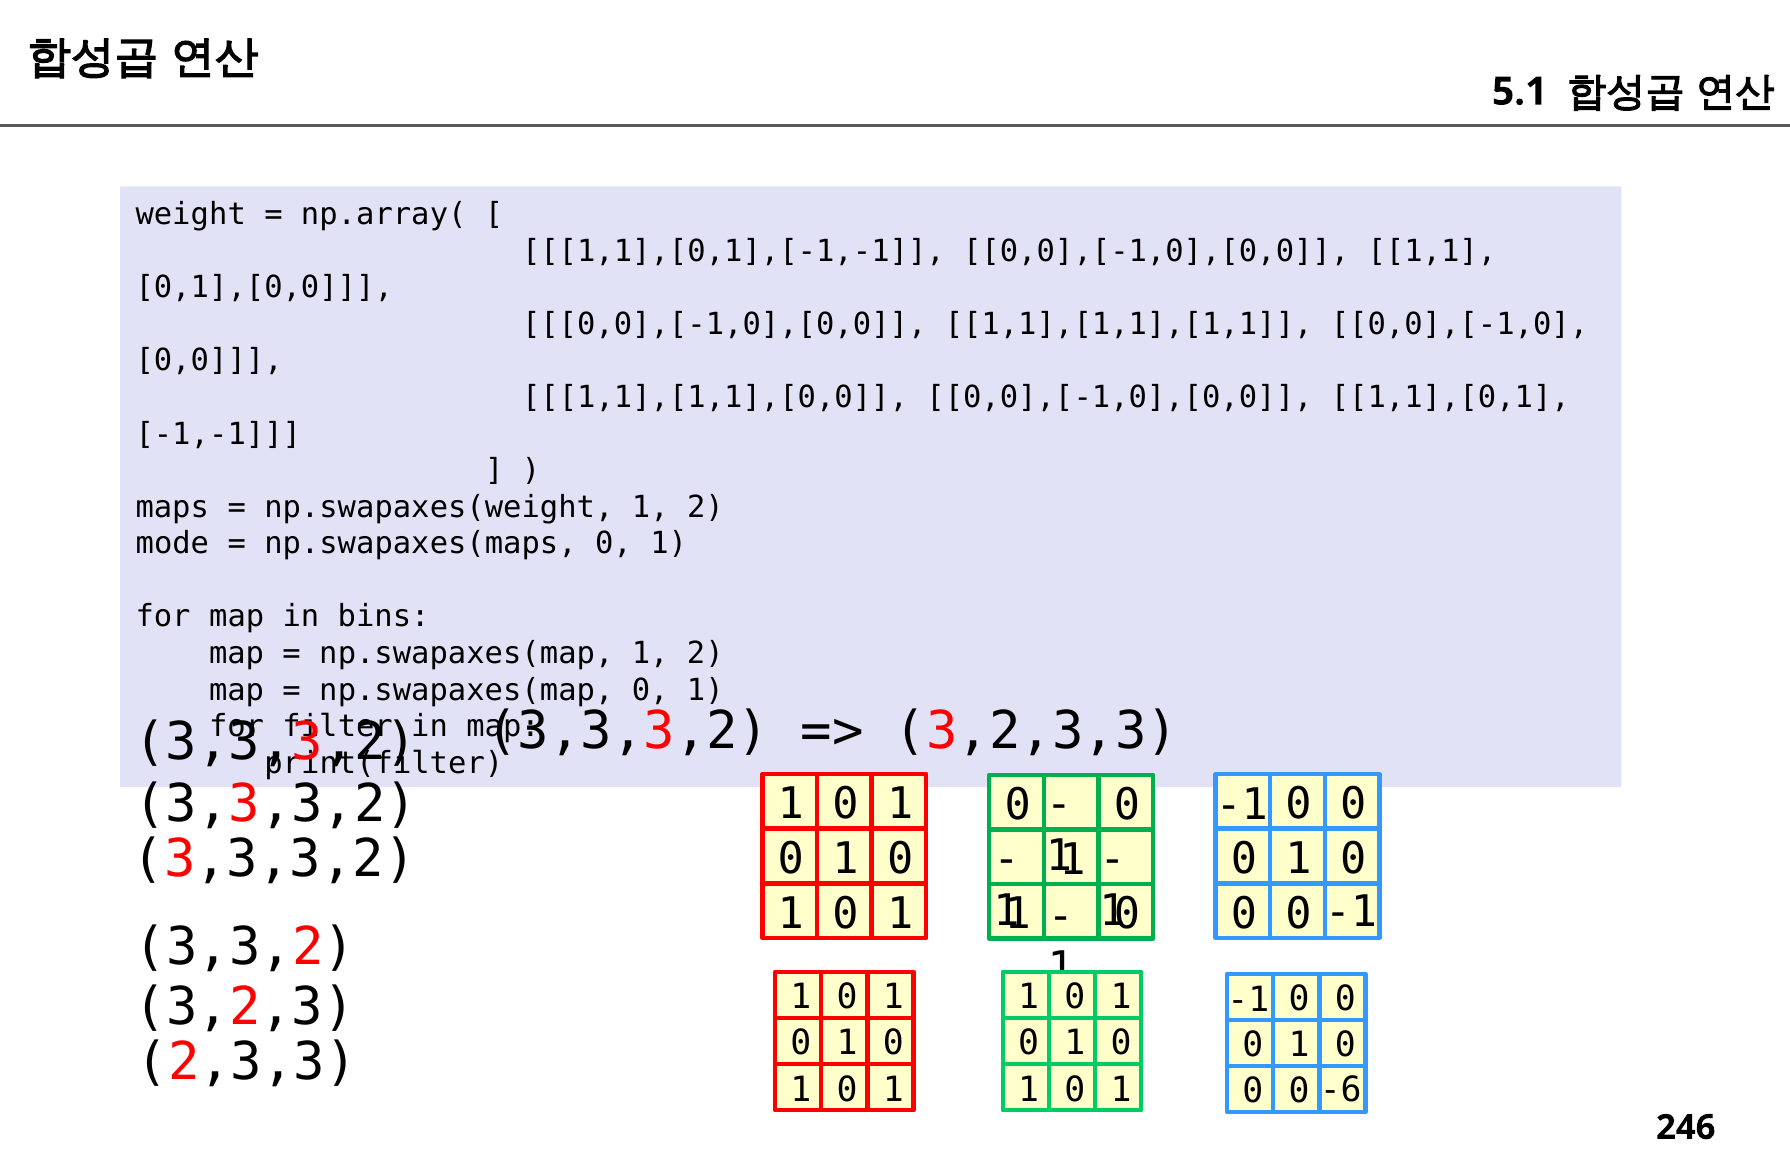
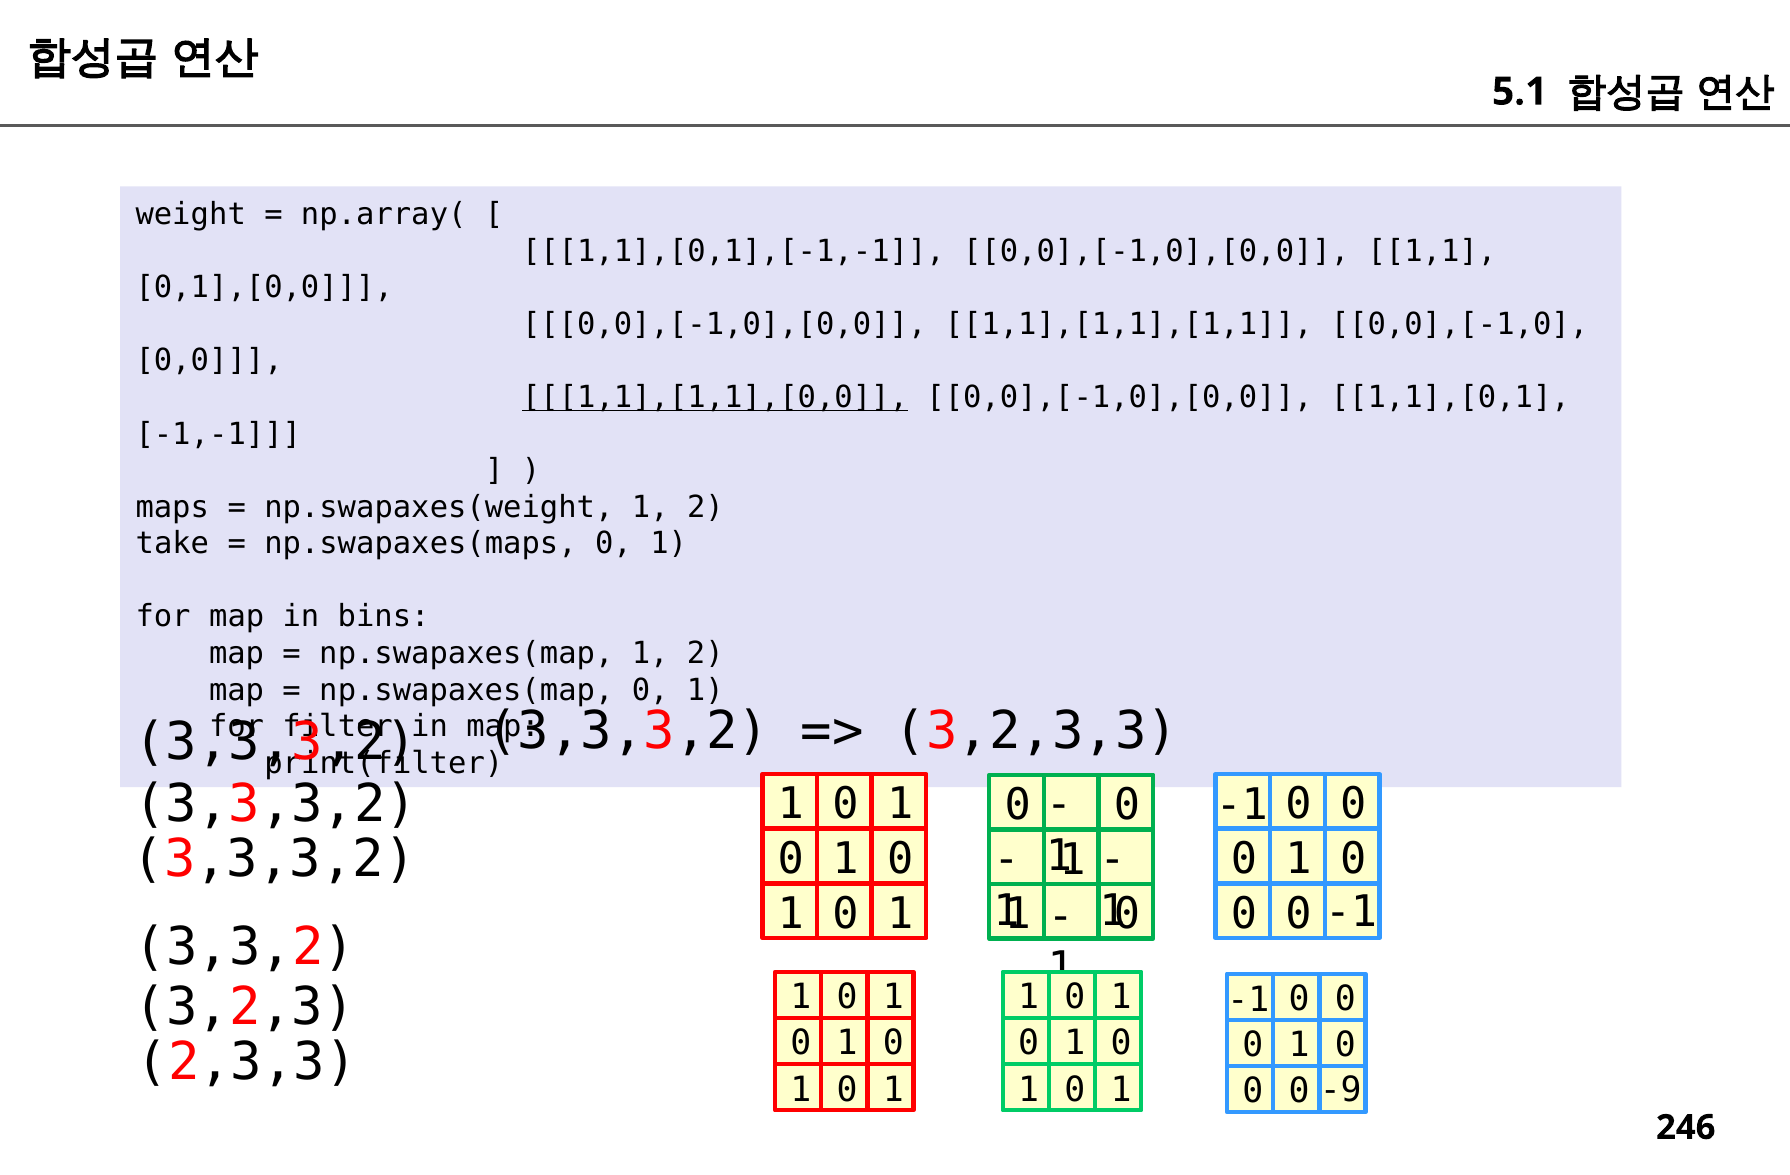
1,1],[1,1],[0,0 underline: none -> present
mode: mode -> take
-6: -6 -> -9
